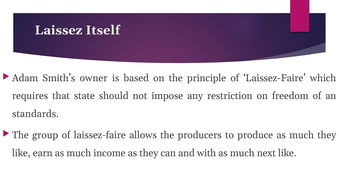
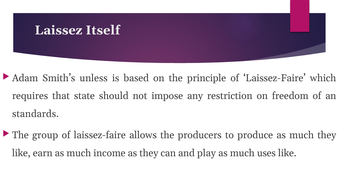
owner: owner -> unless
with: with -> play
next: next -> uses
